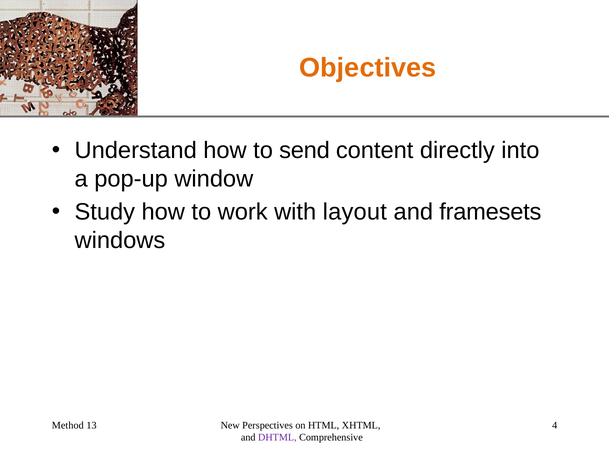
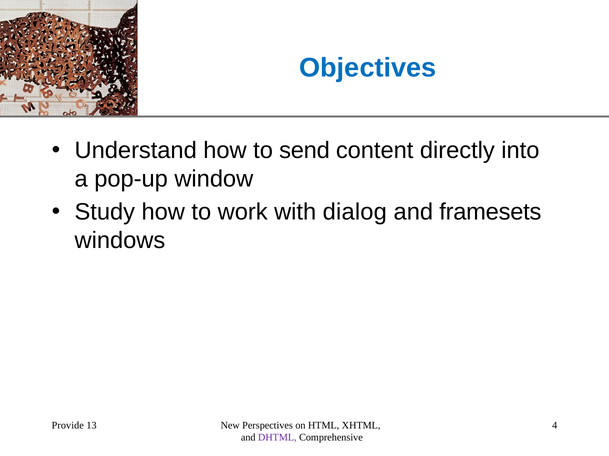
Objectives colour: orange -> blue
layout: layout -> dialog
Method: Method -> Provide
